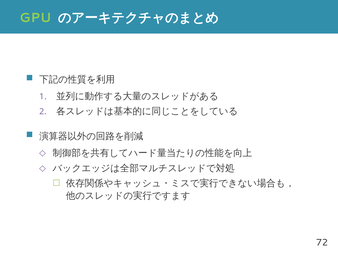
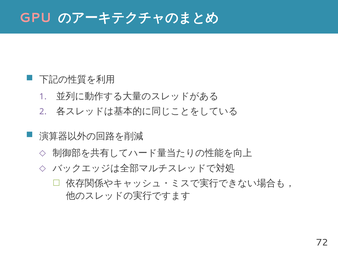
GPU colour: light green -> pink
